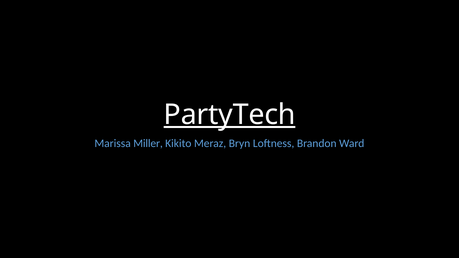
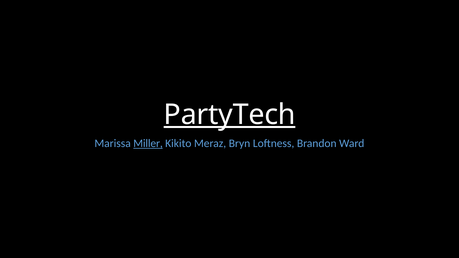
Miller underline: none -> present
